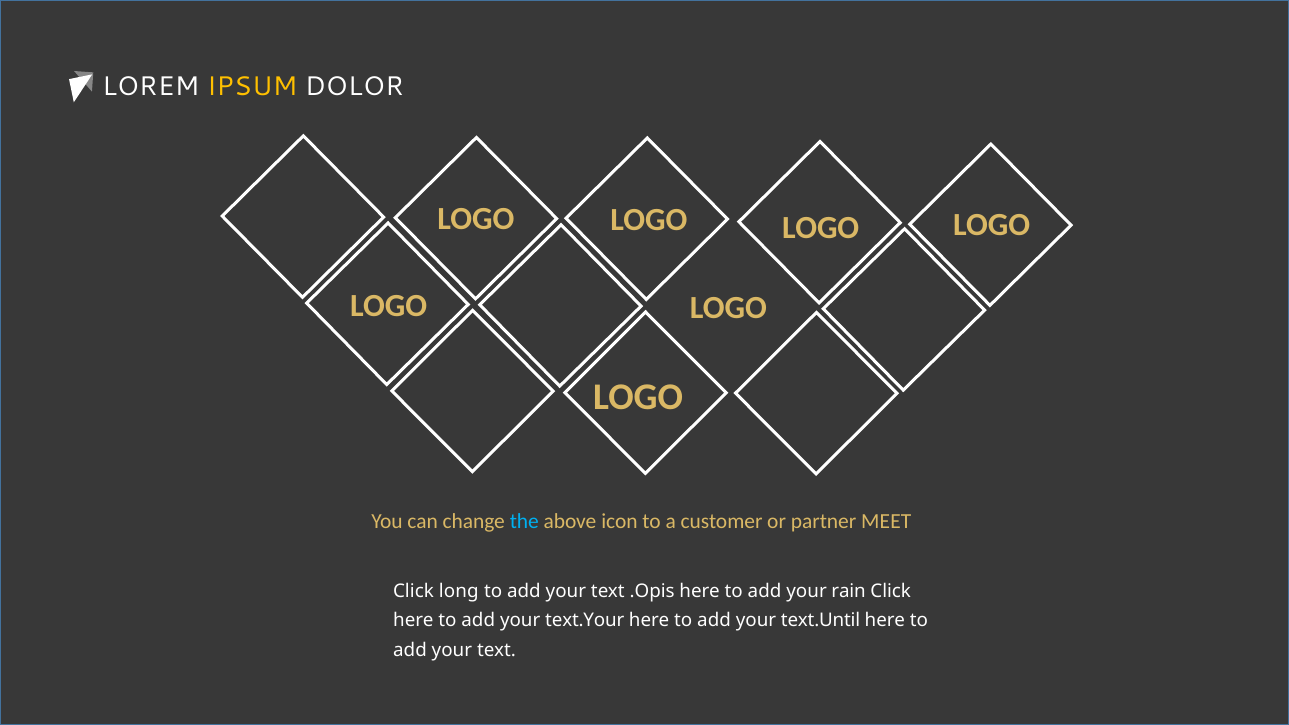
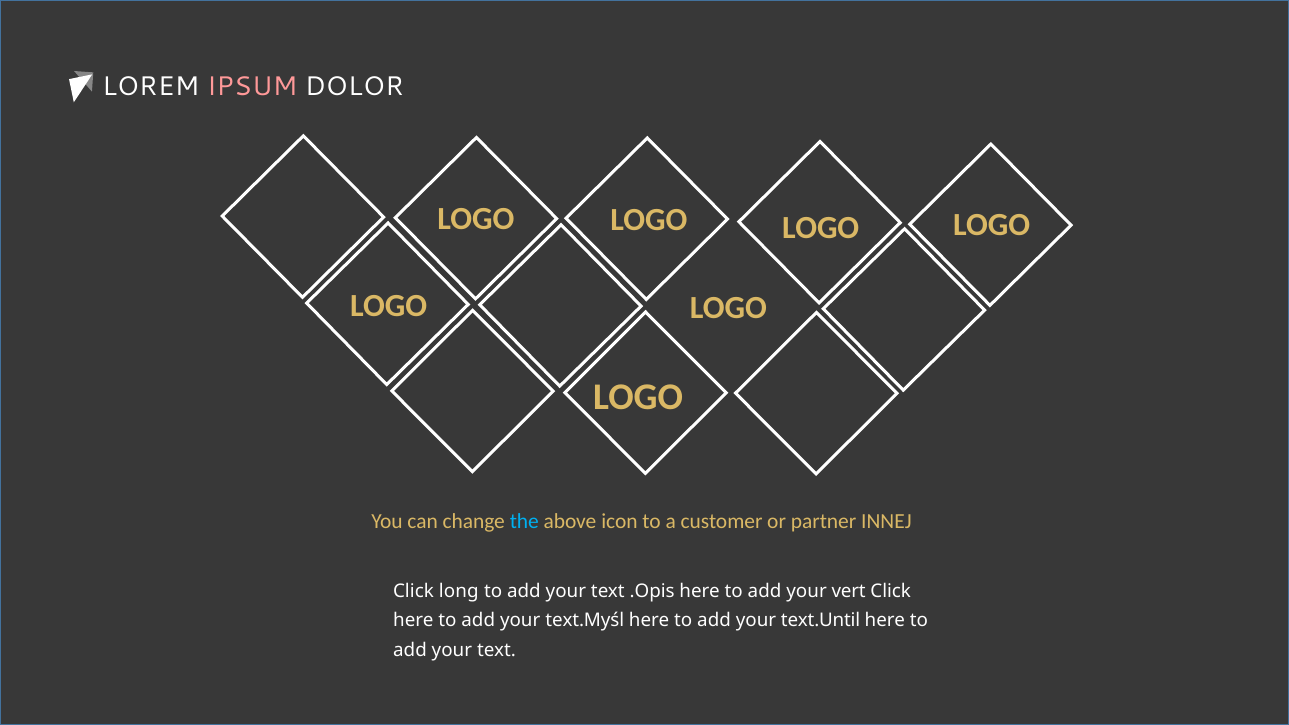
IPSUM colour: yellow -> pink
MEET: MEET -> INNEJ
rain: rain -> vert
text.Your: text.Your -> text.Myśl
